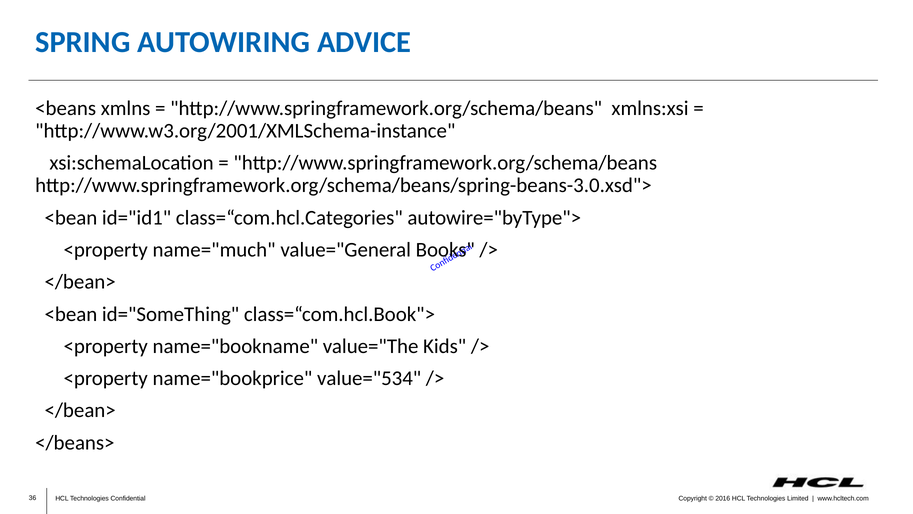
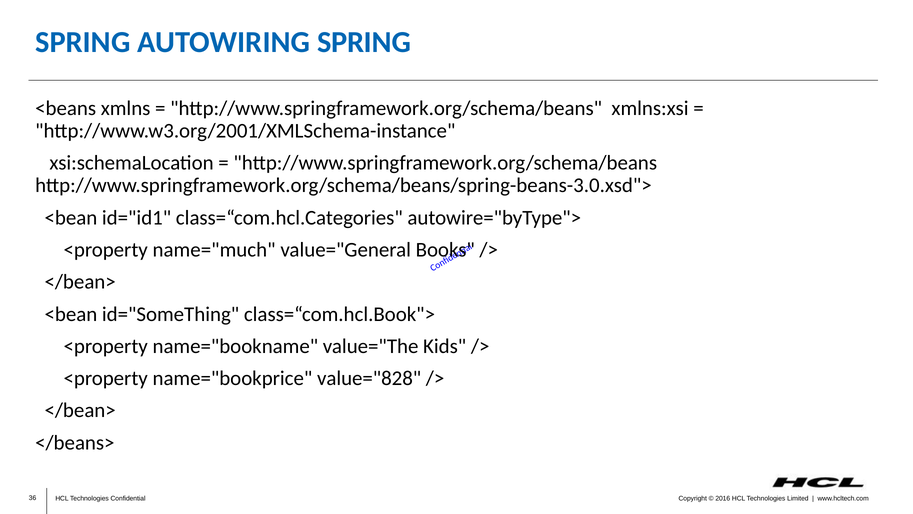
AUTOWIRING ADVICE: ADVICE -> SPRING
value="534: value="534 -> value="828
